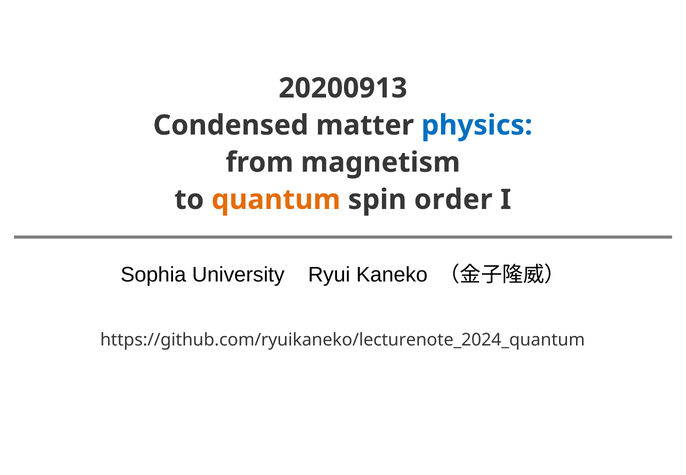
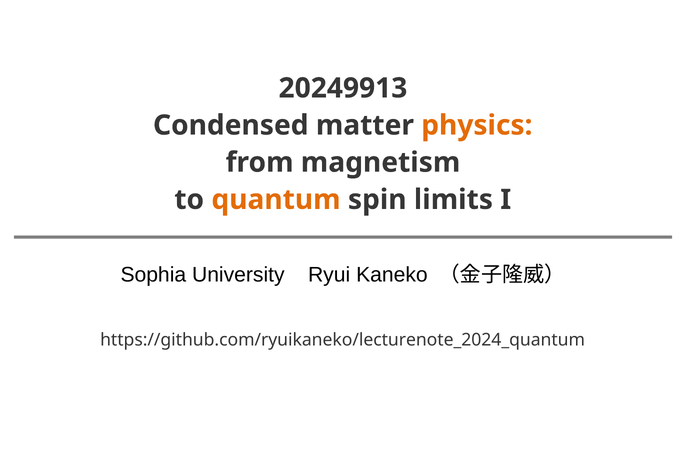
20200913: 20200913 -> 20249913
physics colour: blue -> orange
order: order -> limits
